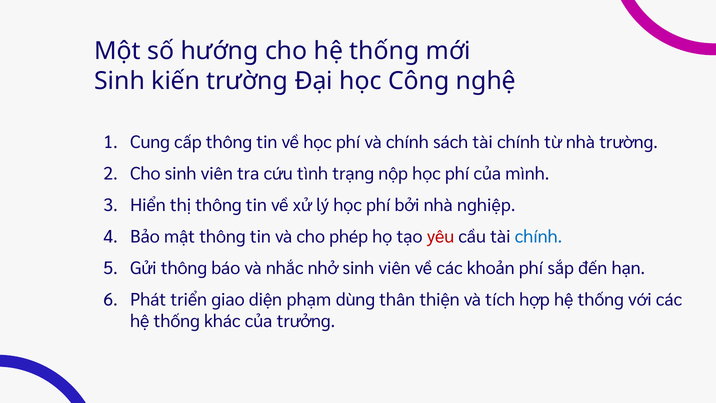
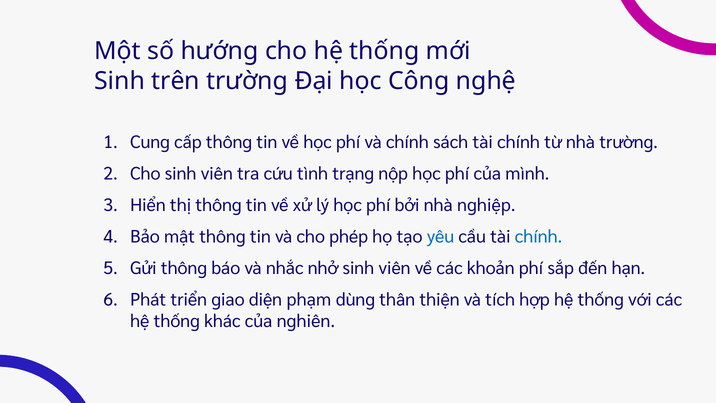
kiến: kiến -> trên
yêu colour: red -> blue
trưởng: trưởng -> nghiên
